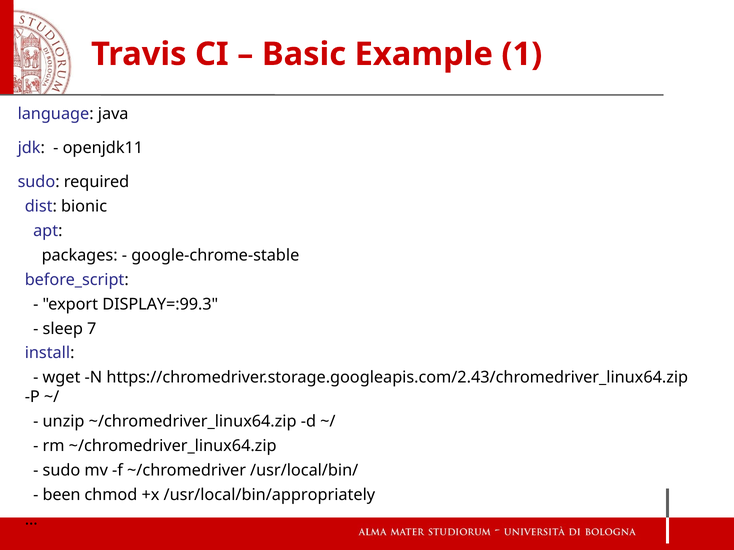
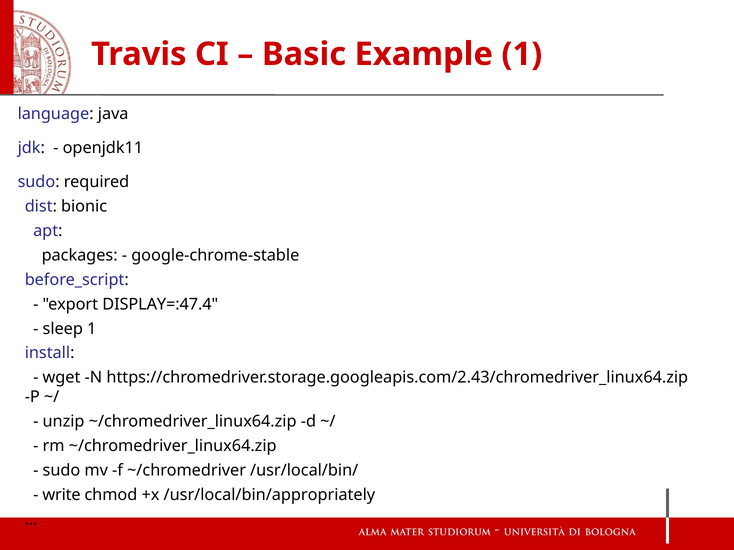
DISPLAY=:99.3: DISPLAY=:99.3 -> DISPLAY=:47.4
sleep 7: 7 -> 1
been: been -> write
